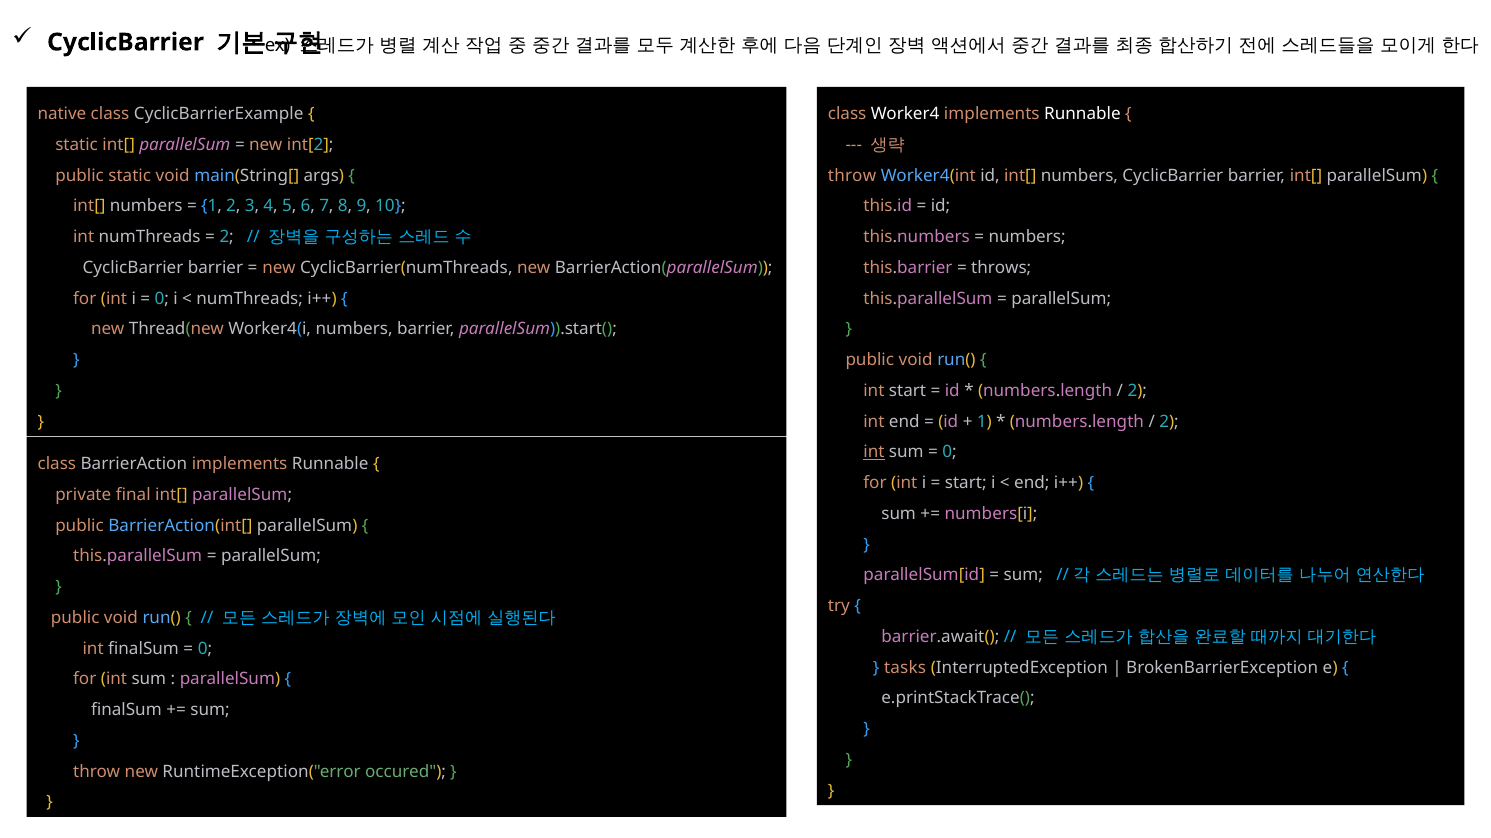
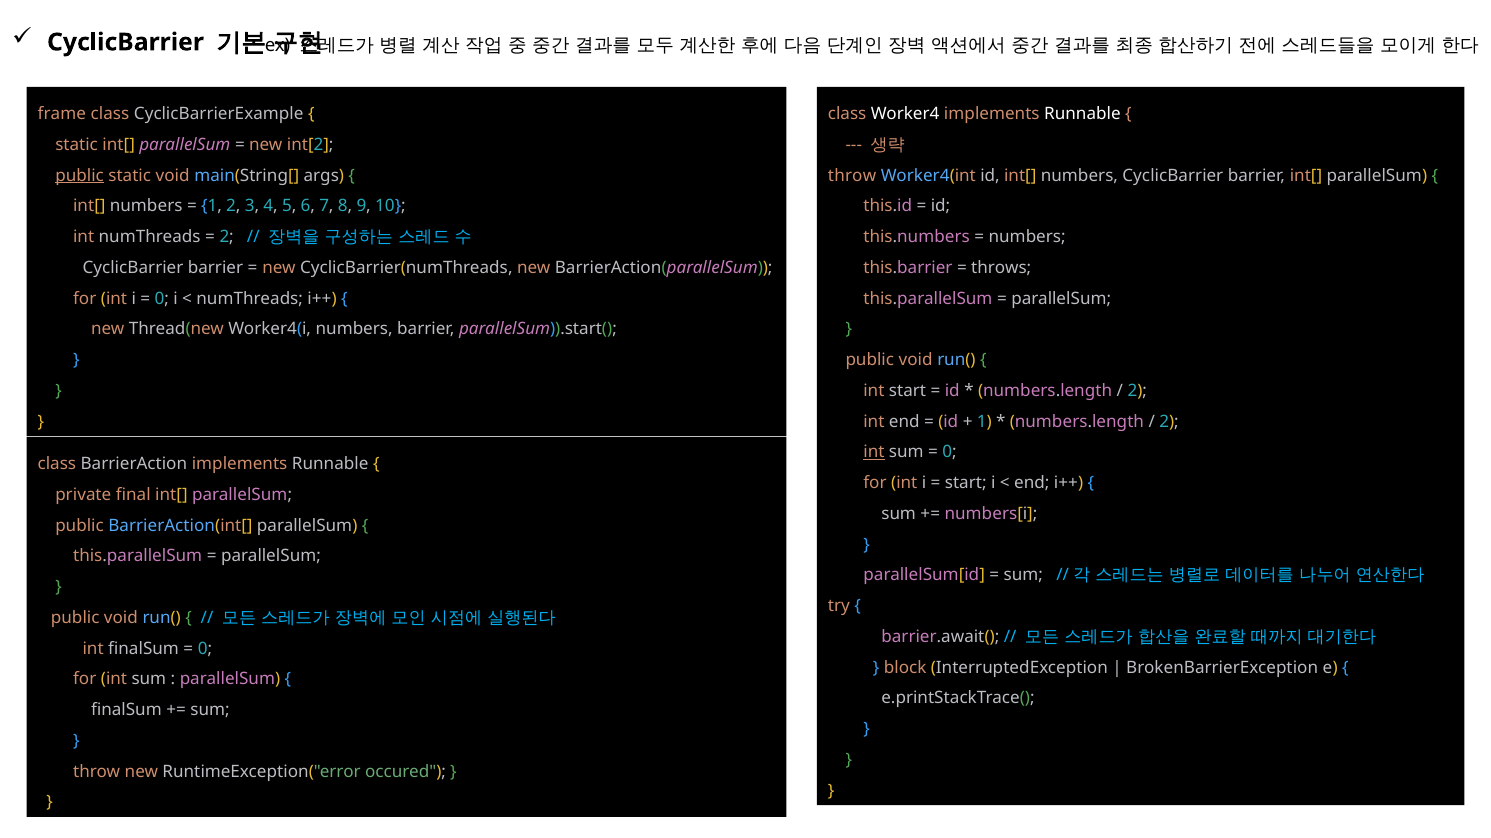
native: native -> frame
public at (80, 176) underline: none -> present
tasks: tasks -> block
